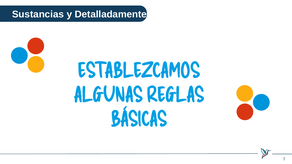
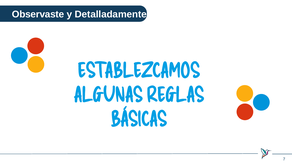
Sustancias: Sustancias -> Observaste
